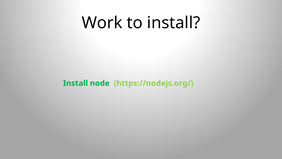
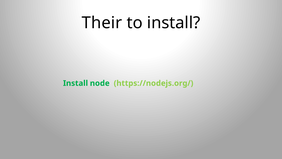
Work: Work -> Their
